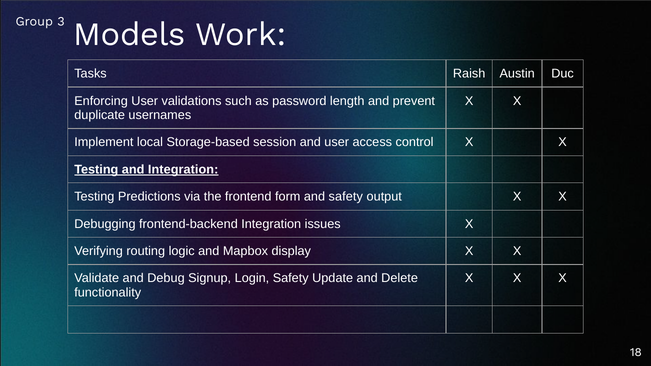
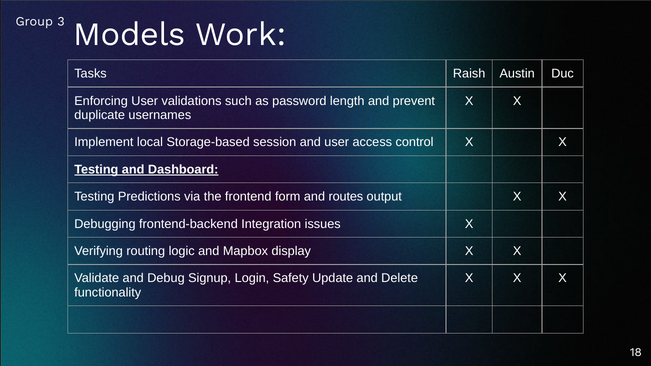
and Integration: Integration -> Dashboard
and safety: safety -> routes
